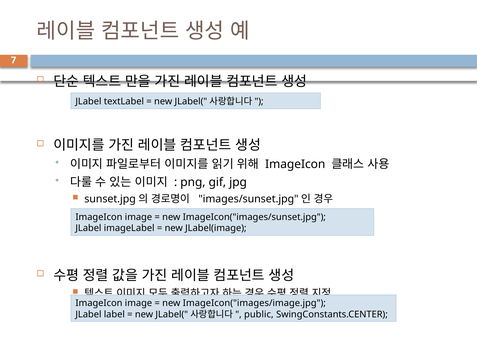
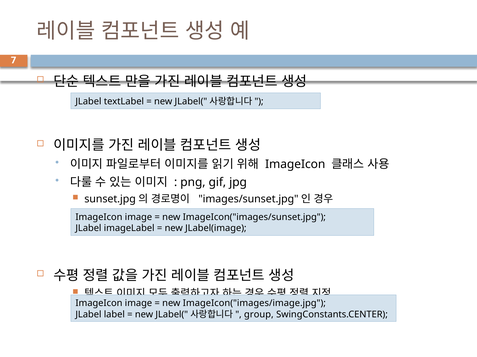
public: public -> group
